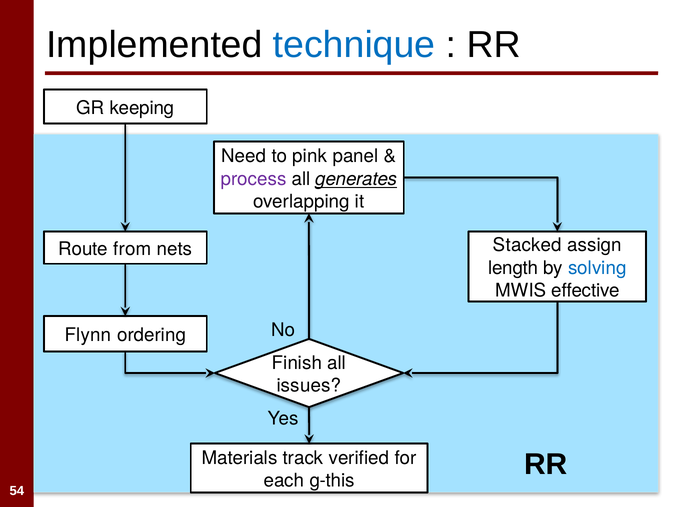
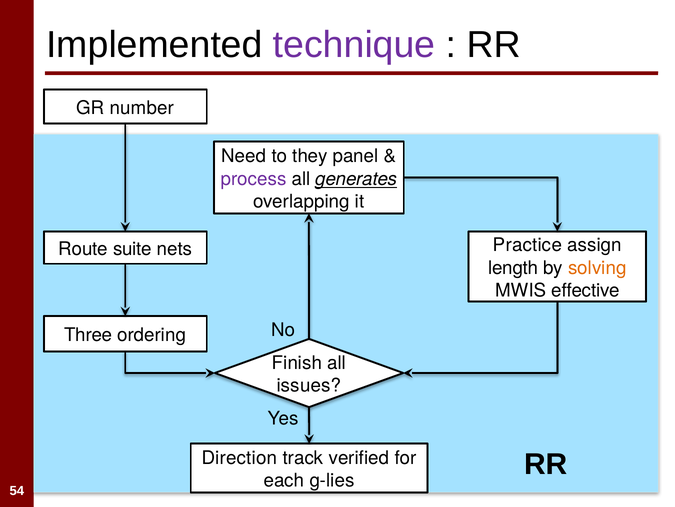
technique colour: blue -> purple
keeping: keeping -> number
pink: pink -> they
Stacked: Stacked -> Practice
from: from -> suite
solving colour: blue -> orange
Flynn: Flynn -> Three
Materials: Materials -> Direction
g-this: g-this -> g-lies
